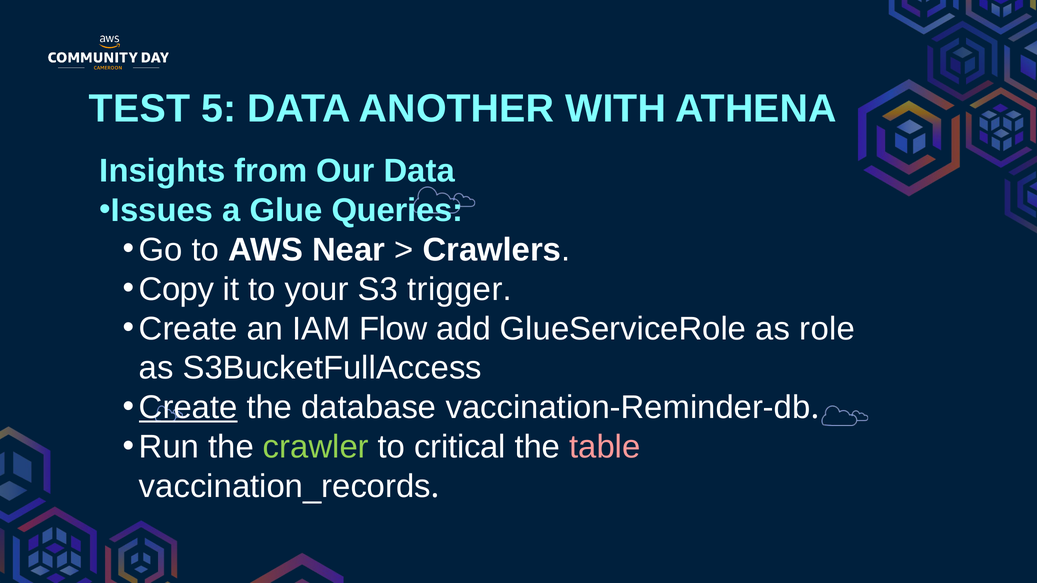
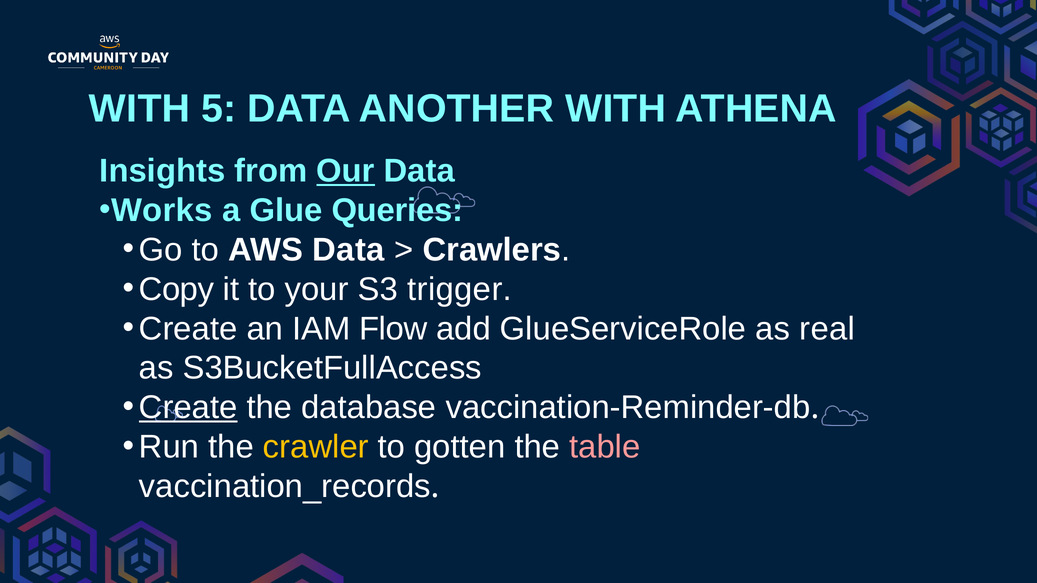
TEST at (140, 109): TEST -> WITH
Our underline: none -> present
Issues: Issues -> Works
AWS Near: Near -> Data
role: role -> real
crawler colour: light green -> yellow
critical: critical -> gotten
